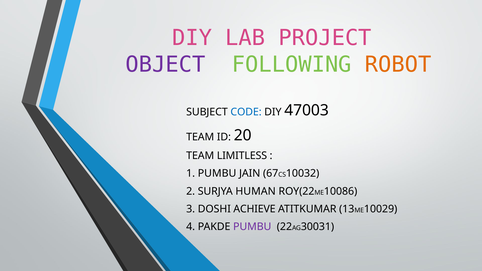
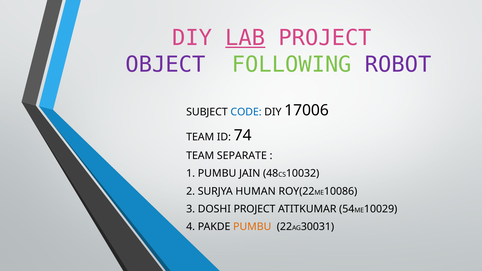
LAB underline: none -> present
ROBOT colour: orange -> purple
47003: 47003 -> 17006
20: 20 -> 74
LIMITLESS: LIMITLESS -> SEPARATE
67: 67 -> 48
DOSHI ACHIEVE: ACHIEVE -> PROJECT
13: 13 -> 54
PUMBU at (252, 227) colour: purple -> orange
